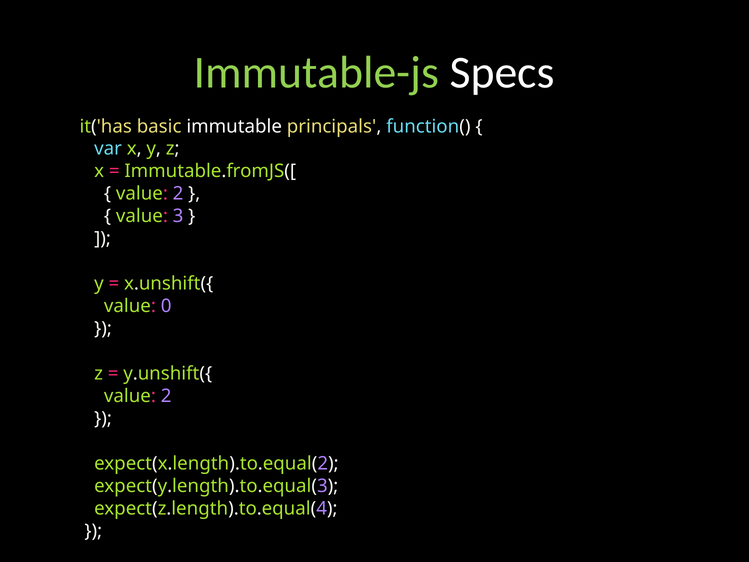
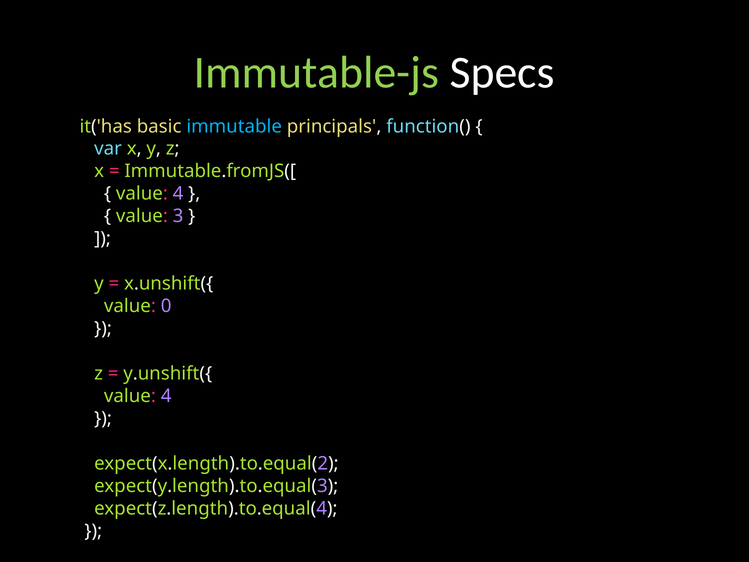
immutable colour: white -> light blue
2 at (178, 194): 2 -> 4
2 at (166, 396): 2 -> 4
